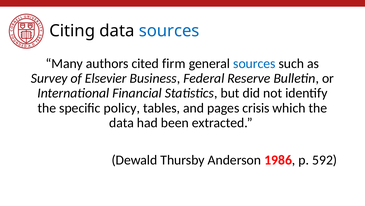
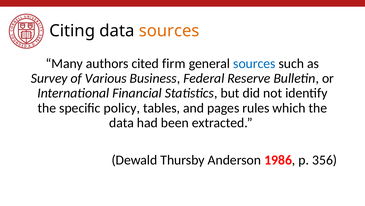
sources at (169, 31) colour: blue -> orange
Elsevier: Elsevier -> Various
crisis: crisis -> rules
592: 592 -> 356
